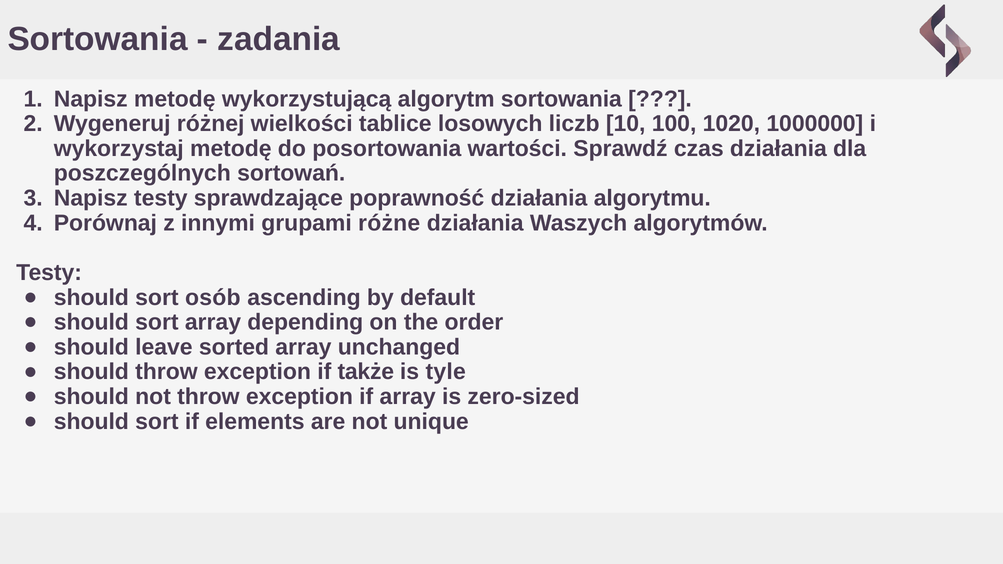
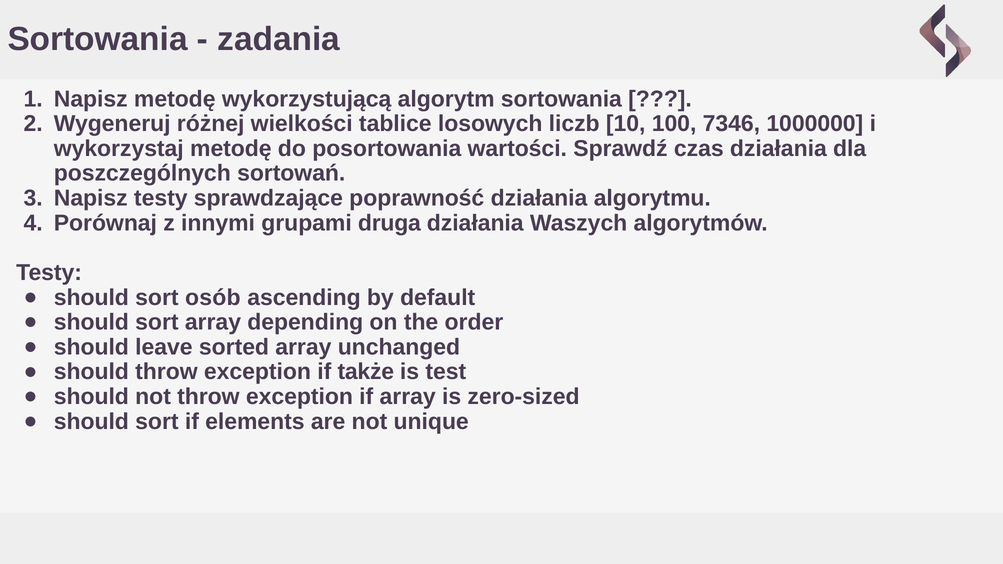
1020: 1020 -> 7346
różne: różne -> druga
tyle: tyle -> test
